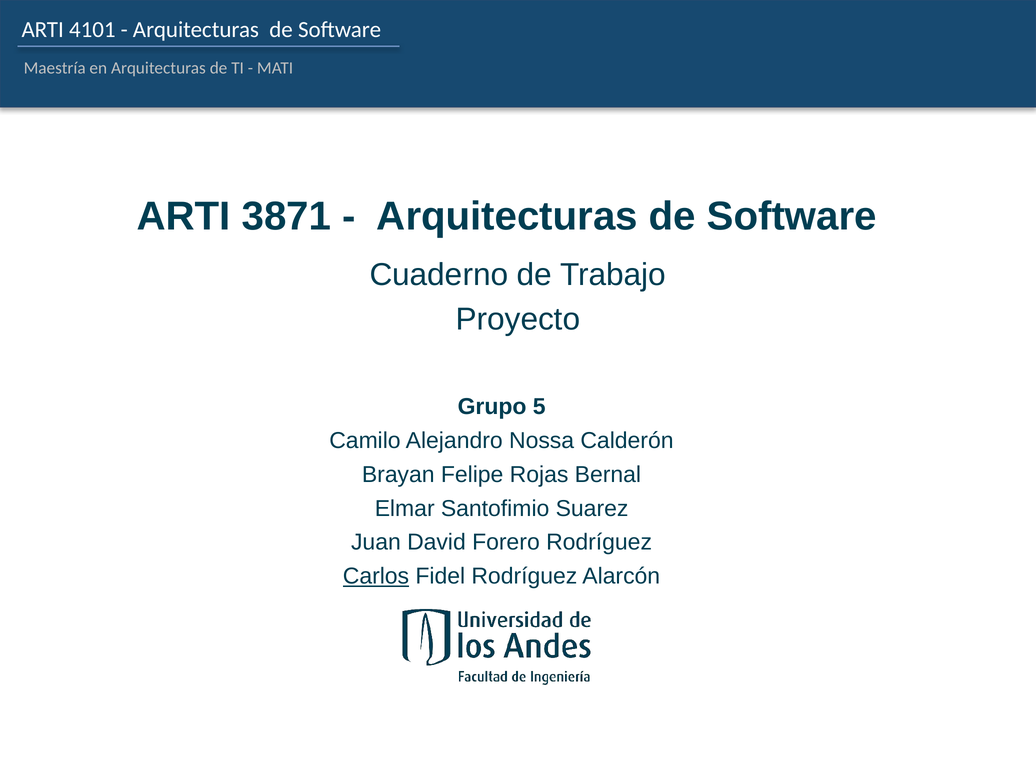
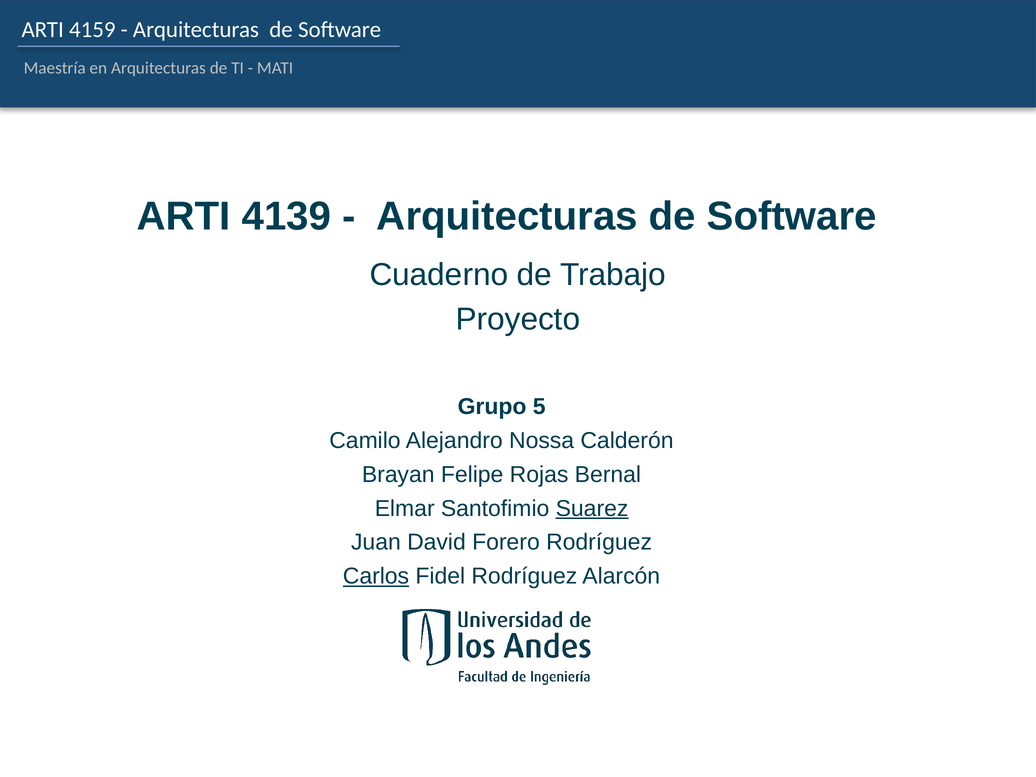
4101: 4101 -> 4159
3871: 3871 -> 4139
Suarez underline: none -> present
